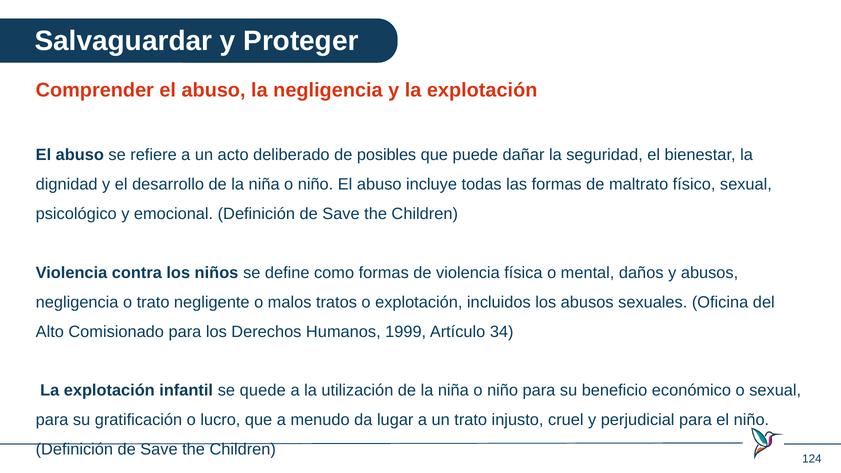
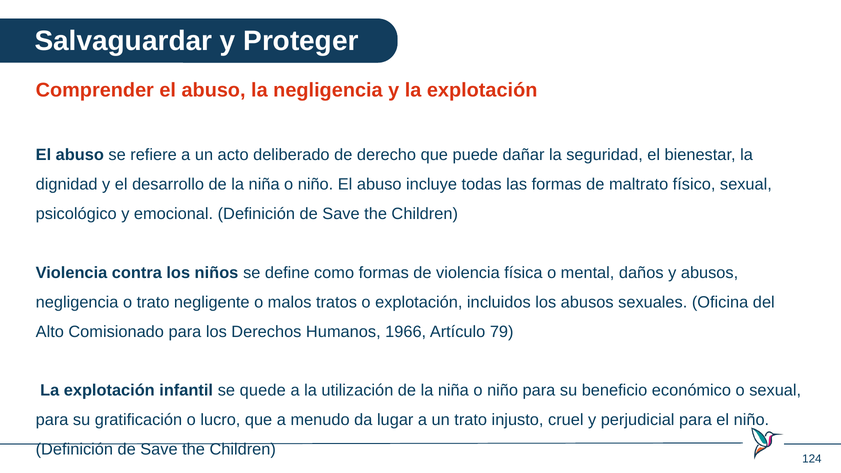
posibles: posibles -> derecho
1999: 1999 -> 1966
34: 34 -> 79
